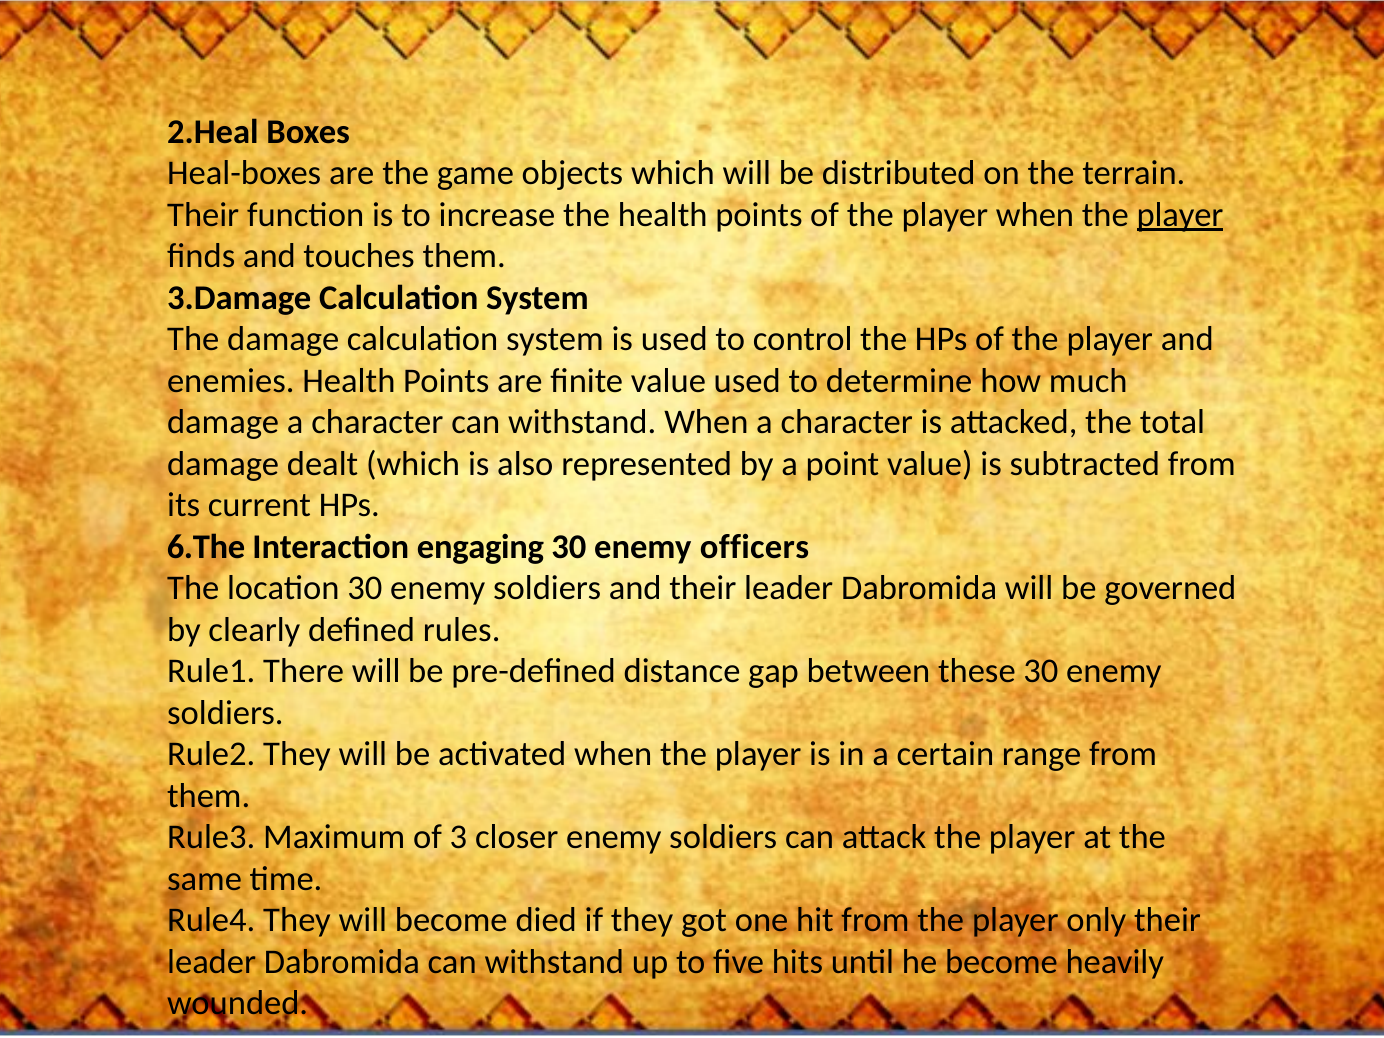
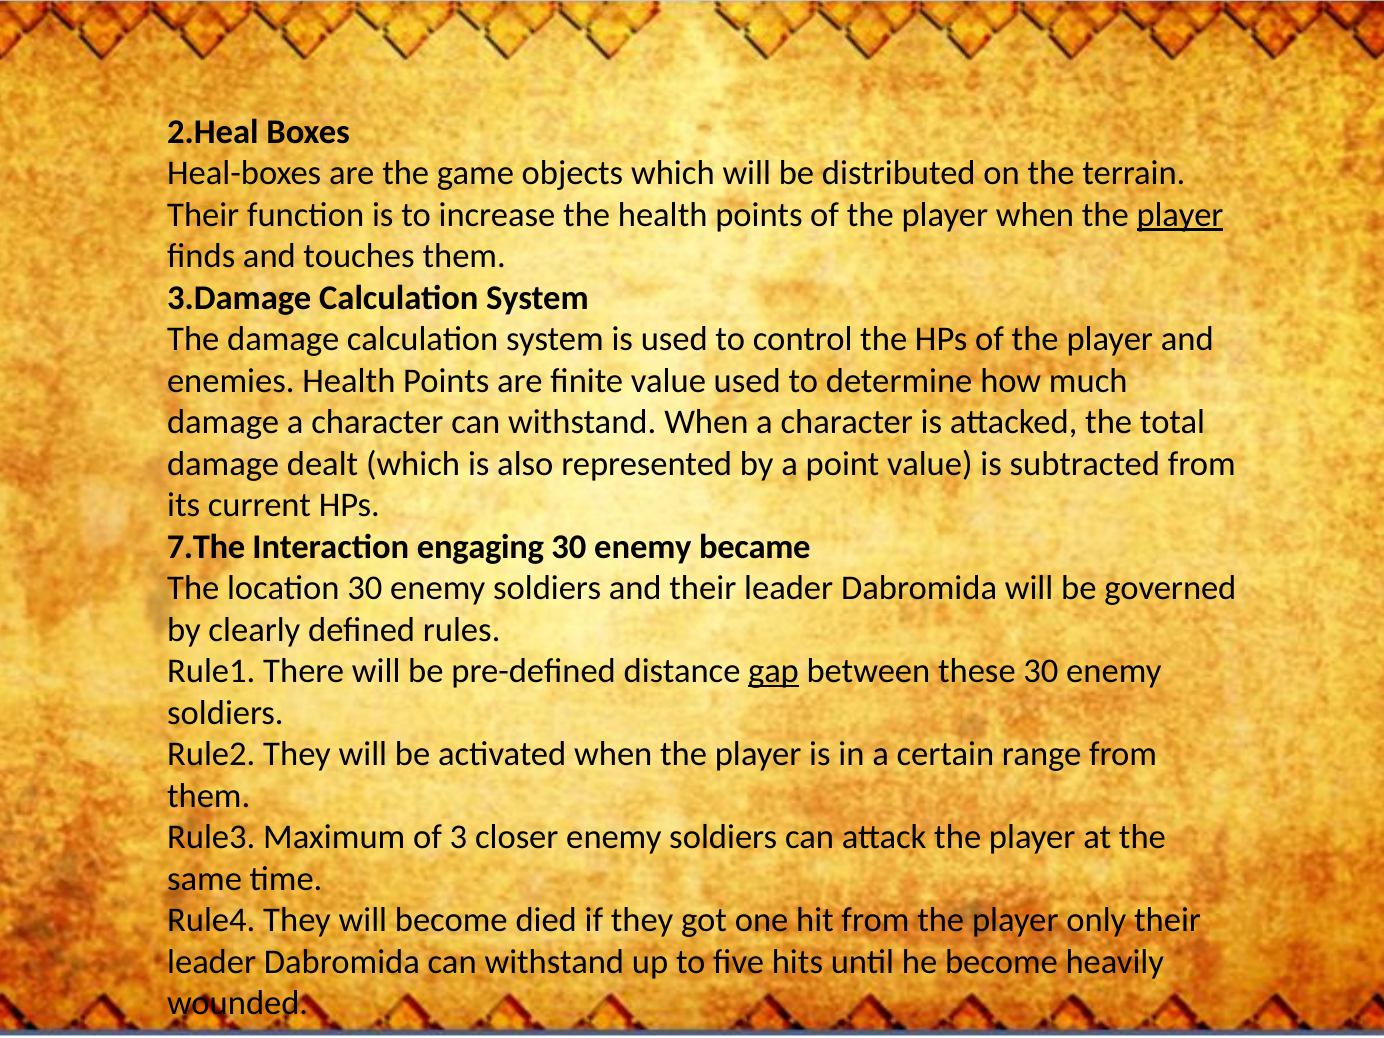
6.The: 6.The -> 7.The
officers: officers -> became
gap underline: none -> present
